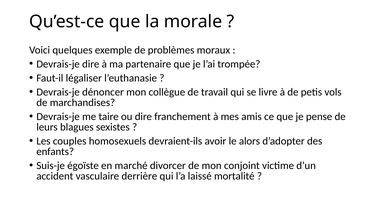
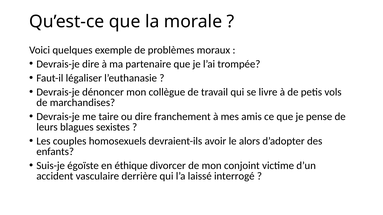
marché: marché -> éthique
mortalité: mortalité -> interrogé
